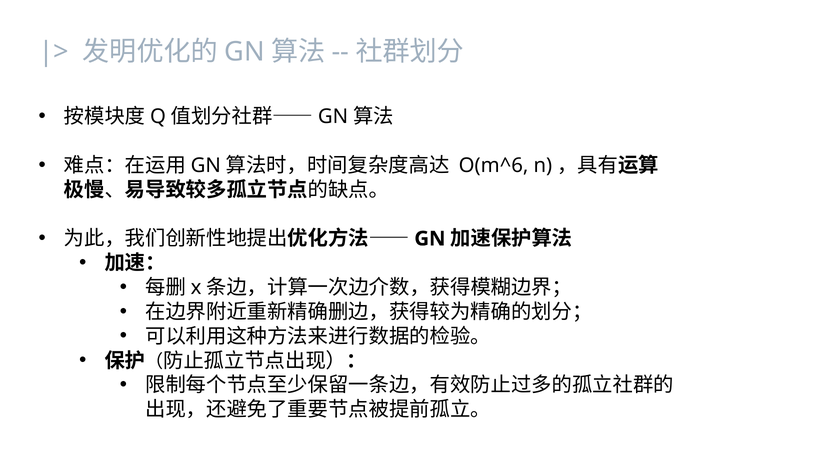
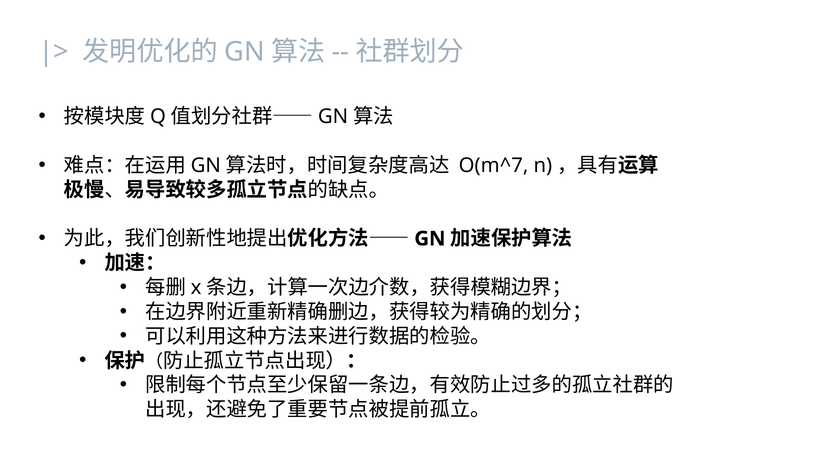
O(m^6: O(m^6 -> O(m^7
